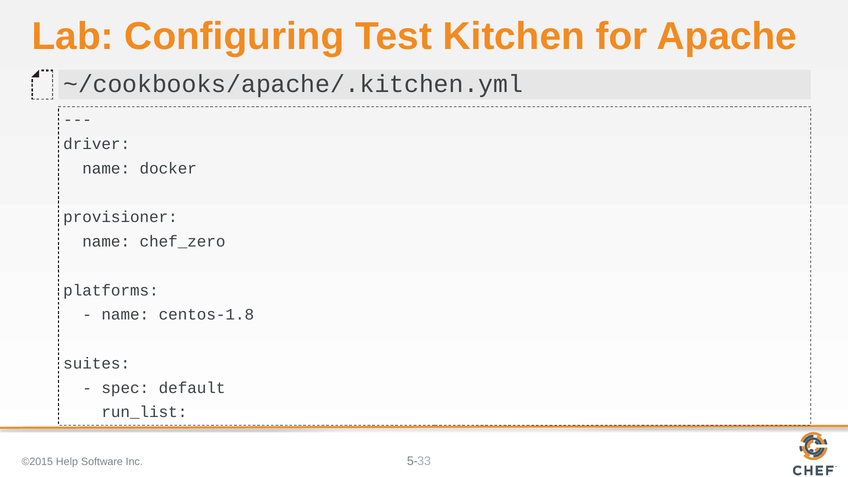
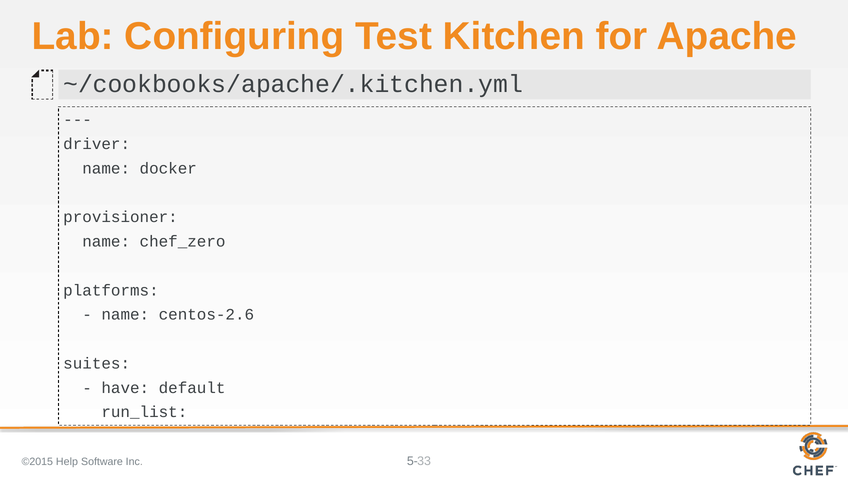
centos-1.8: centos-1.8 -> centos-2.6
spec: spec -> have
